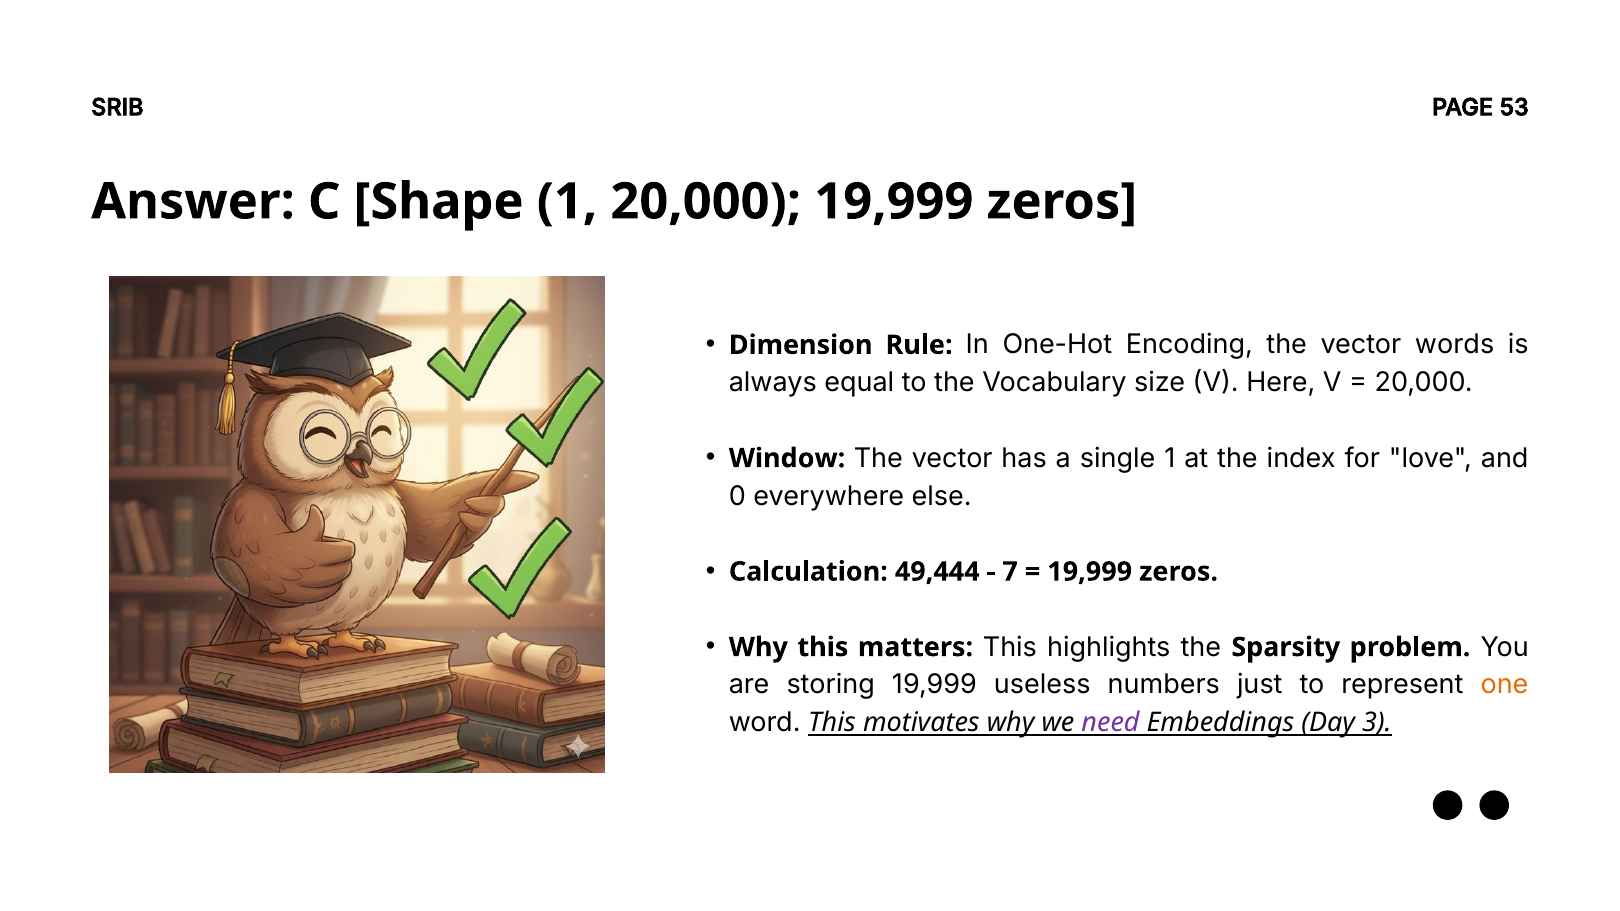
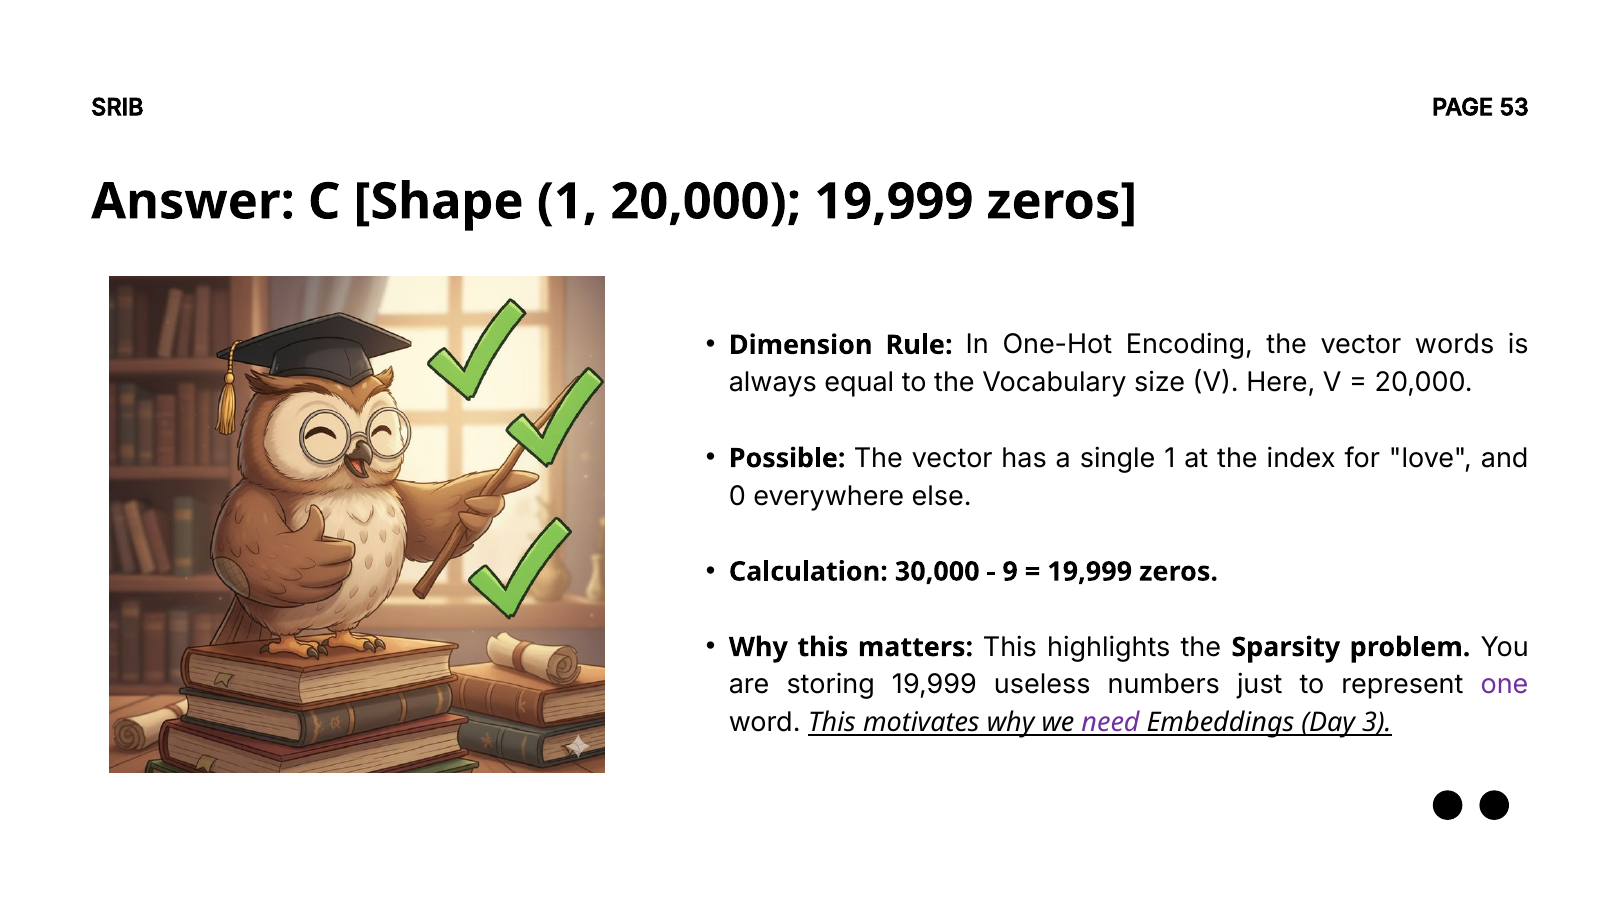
Window: Window -> Possible
49,444: 49,444 -> 30,000
7: 7 -> 9
one colour: orange -> purple
